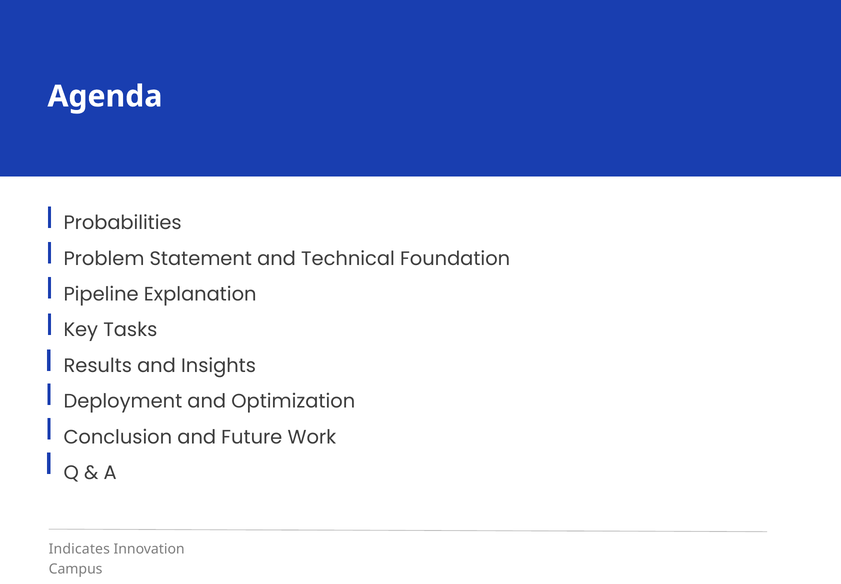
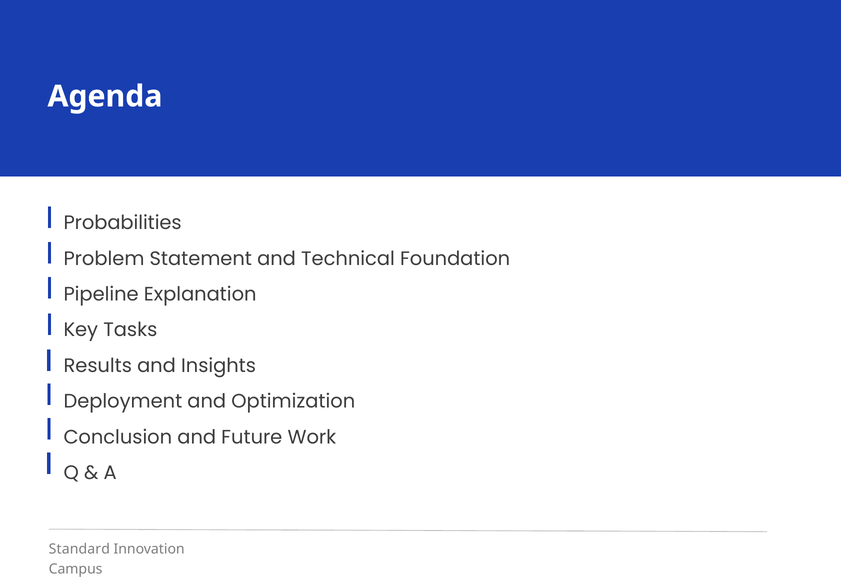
Indicates: Indicates -> Standard
